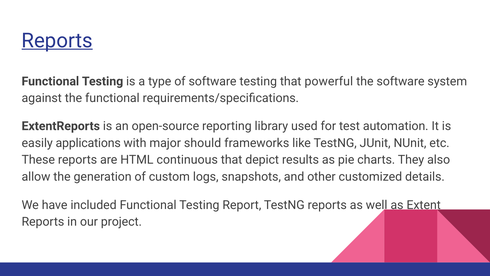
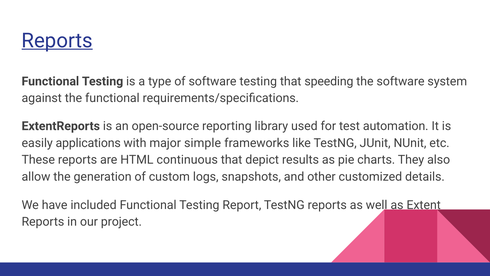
powerful: powerful -> speeding
should: should -> simple
